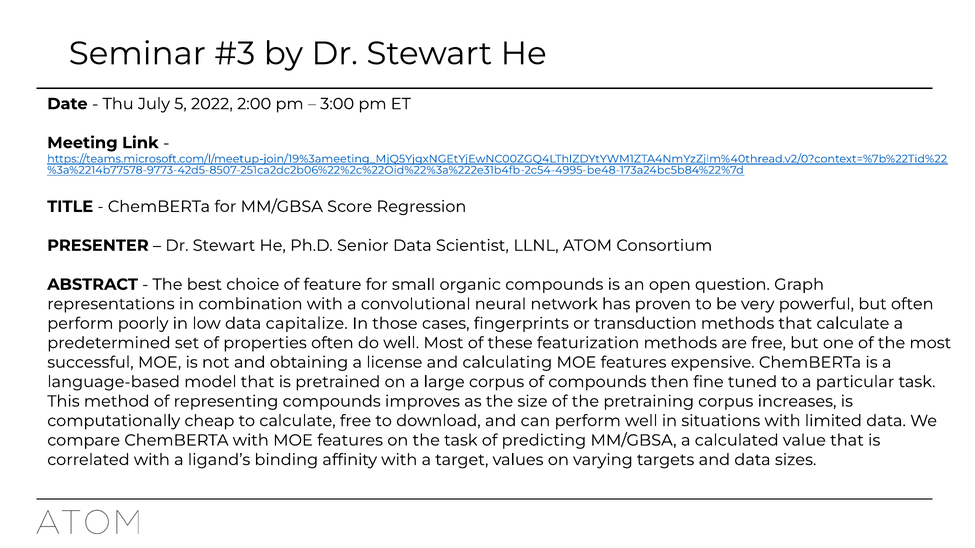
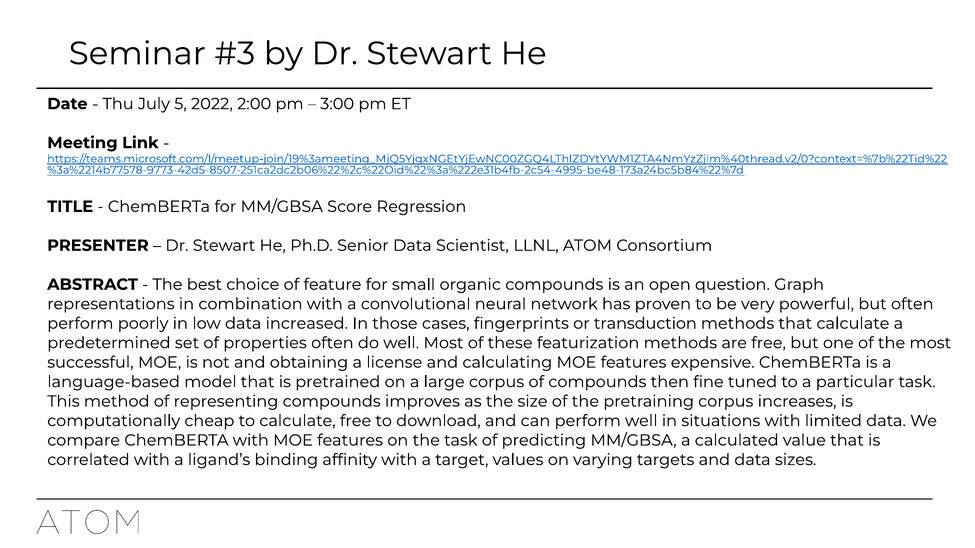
capitalize: capitalize -> increased
